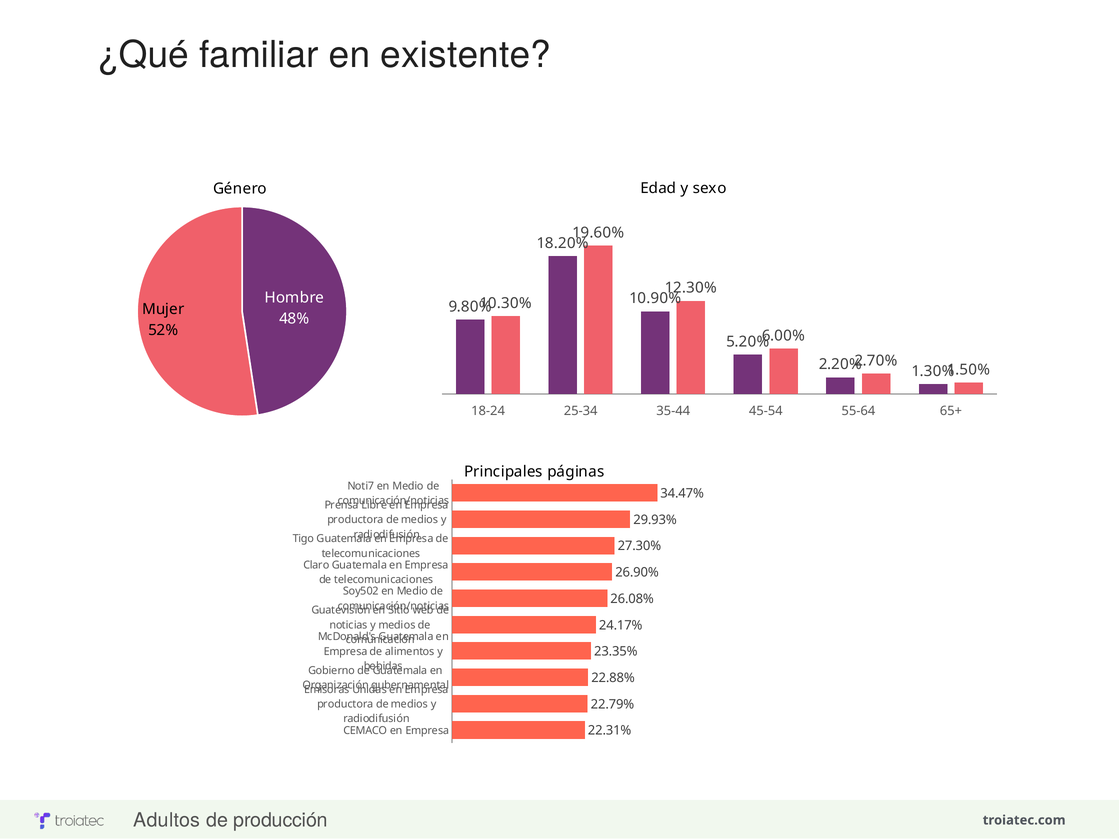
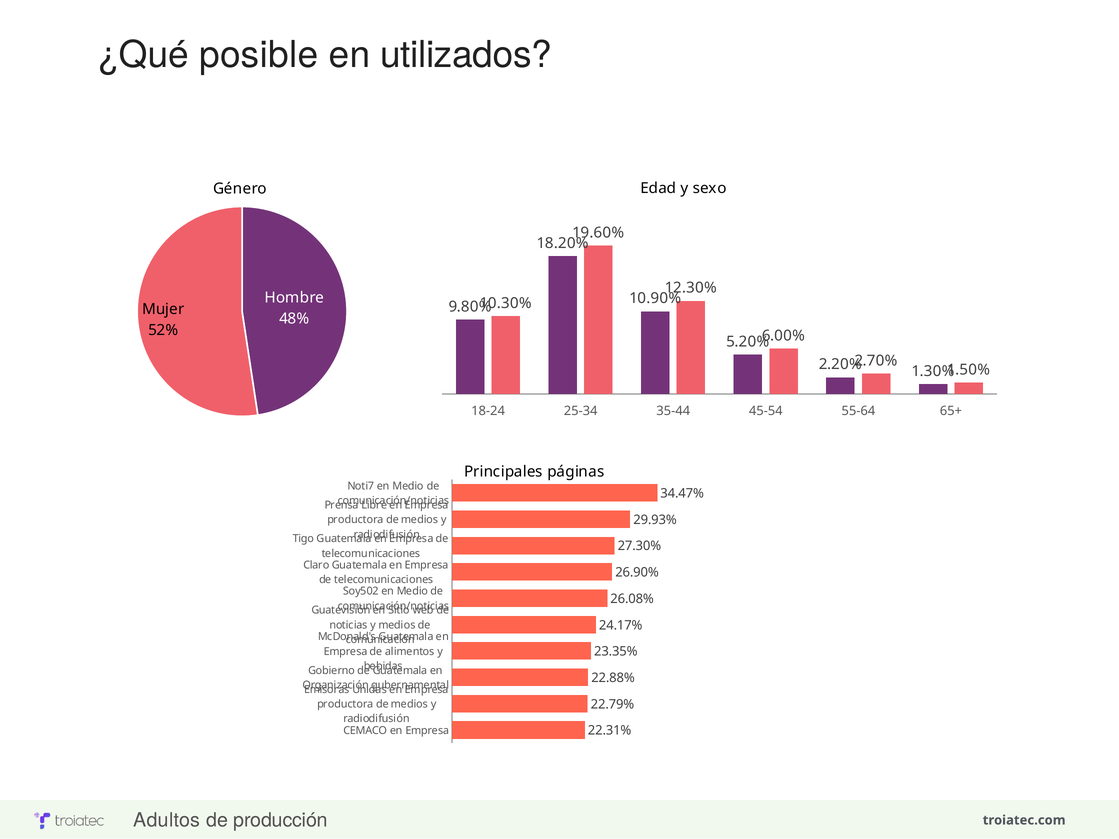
familiar: familiar -> posible
existente: existente -> utilizados
